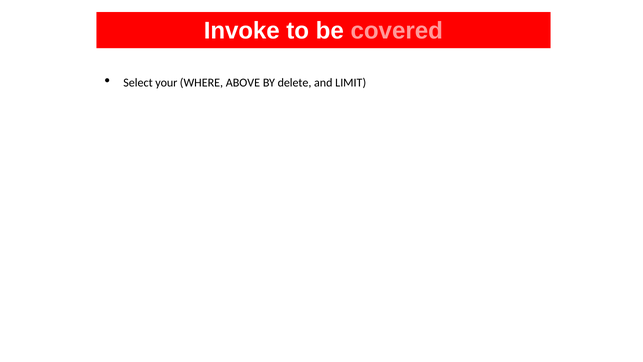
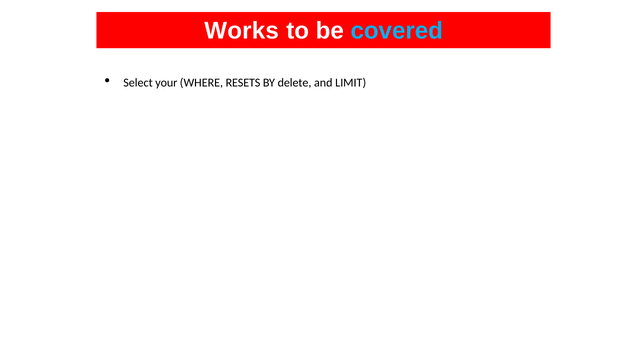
Invoke: Invoke -> Works
covered colour: pink -> light blue
ABOVE: ABOVE -> RESETS
